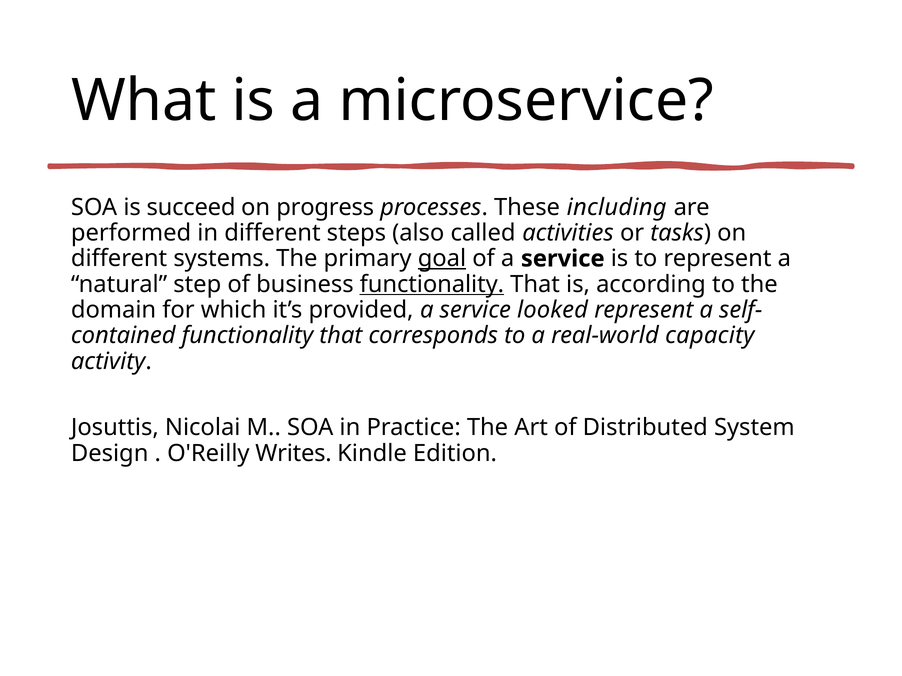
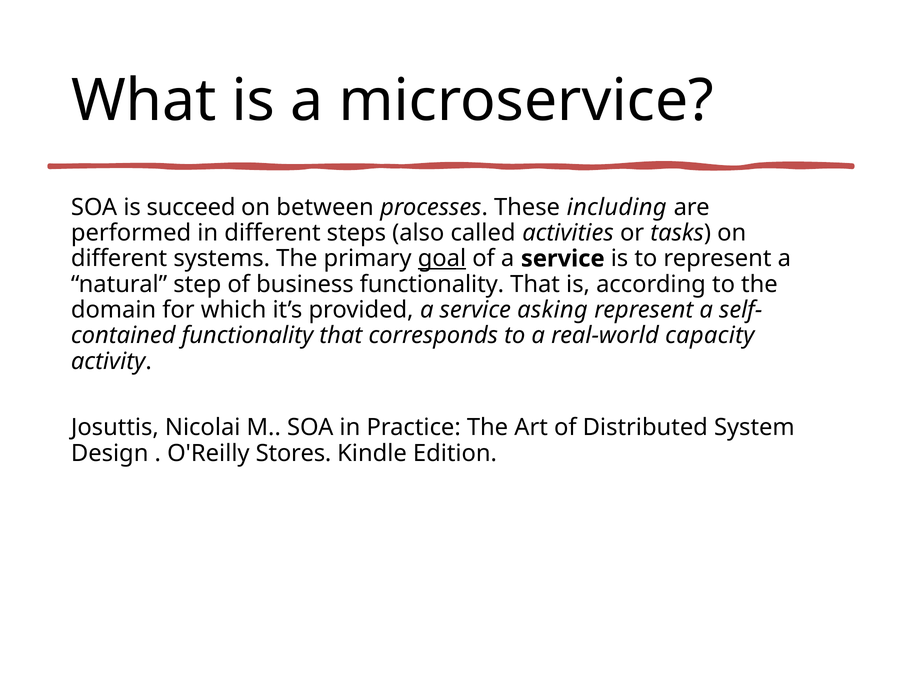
progress: progress -> between
functionality at (432, 285) underline: present -> none
looked: looked -> asking
Writes: Writes -> Stores
